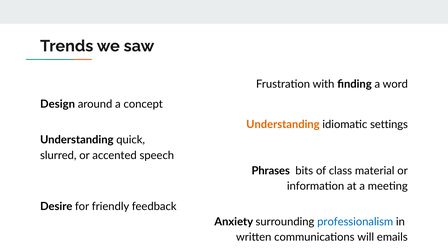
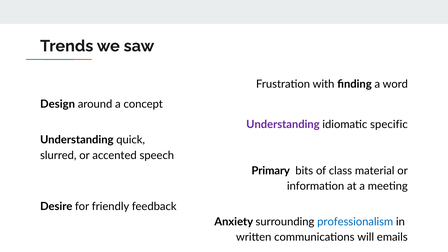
Understanding at (283, 124) colour: orange -> purple
settings: settings -> specific
Phrases: Phrases -> Primary
